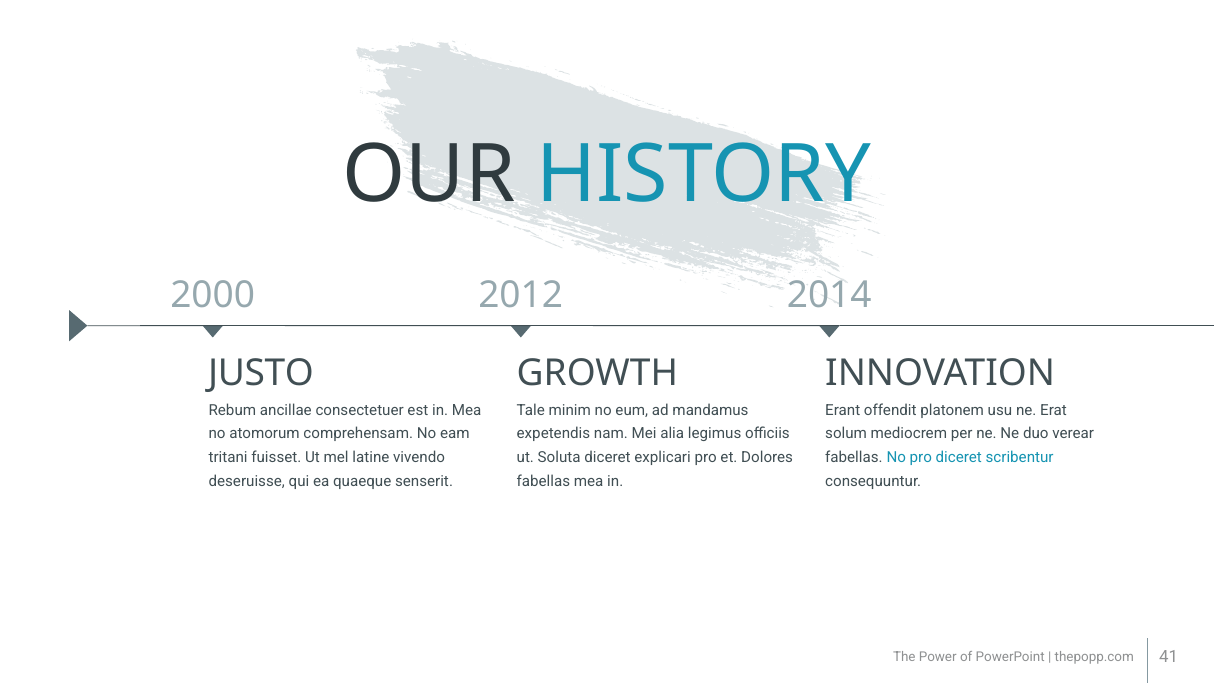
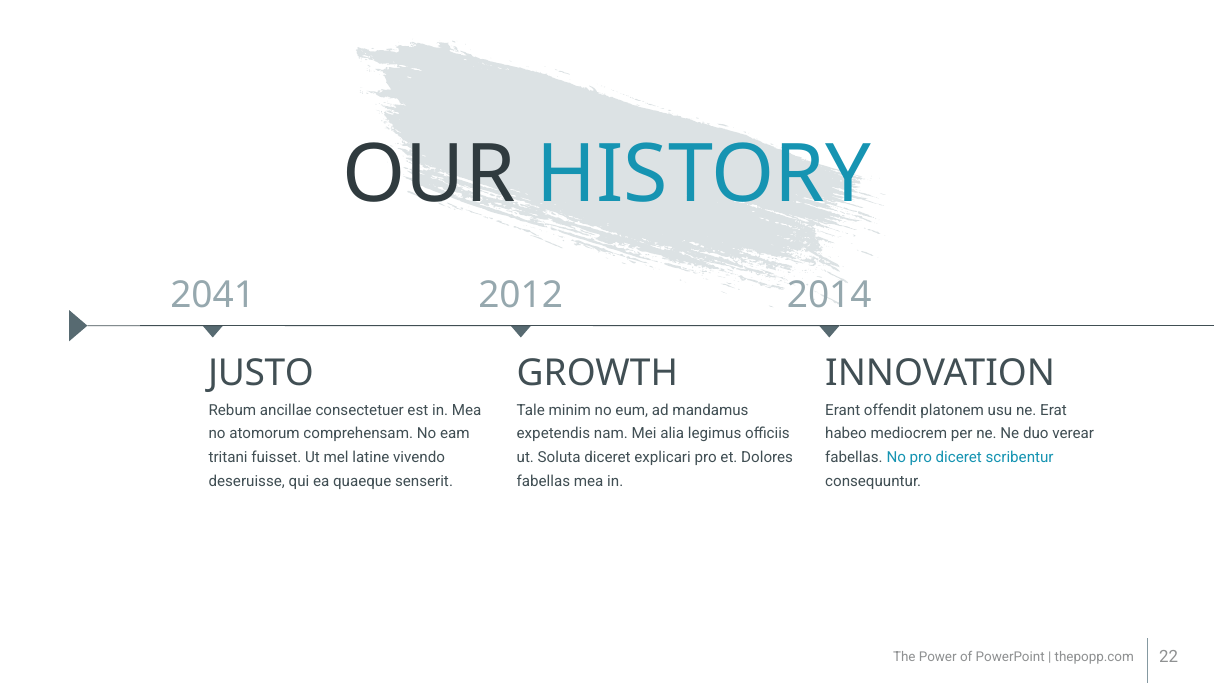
2000: 2000 -> 2041
solum: solum -> habeo
41: 41 -> 22
